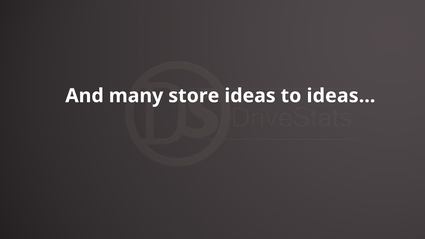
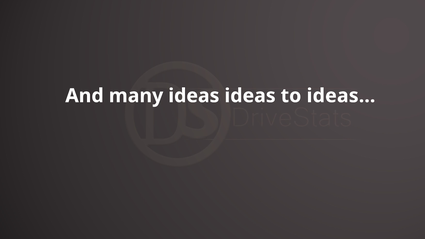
many store: store -> ideas
